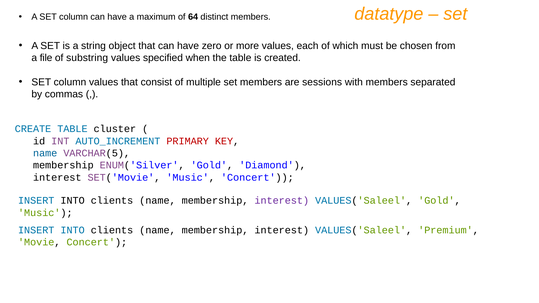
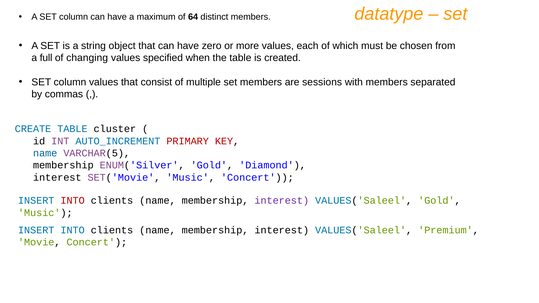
file: file -> full
substring: substring -> changing
INTO at (73, 201) colour: black -> red
